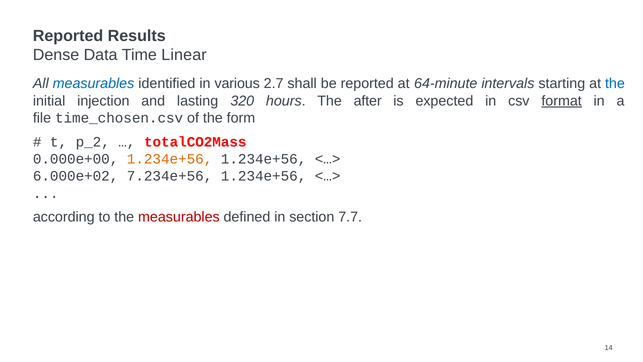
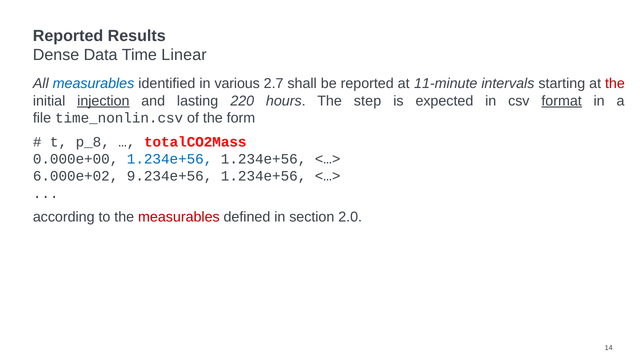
64-minute: 64-minute -> 11-minute
the at (615, 84) colour: blue -> red
injection underline: none -> present
320: 320 -> 220
after: after -> step
time_chosen.csv: time_chosen.csv -> time_nonlin.csv
p_2: p_2 -> p_8
1.234e+56 at (170, 159) colour: orange -> blue
7.234e+56: 7.234e+56 -> 9.234e+56
7.7: 7.7 -> 2.0
